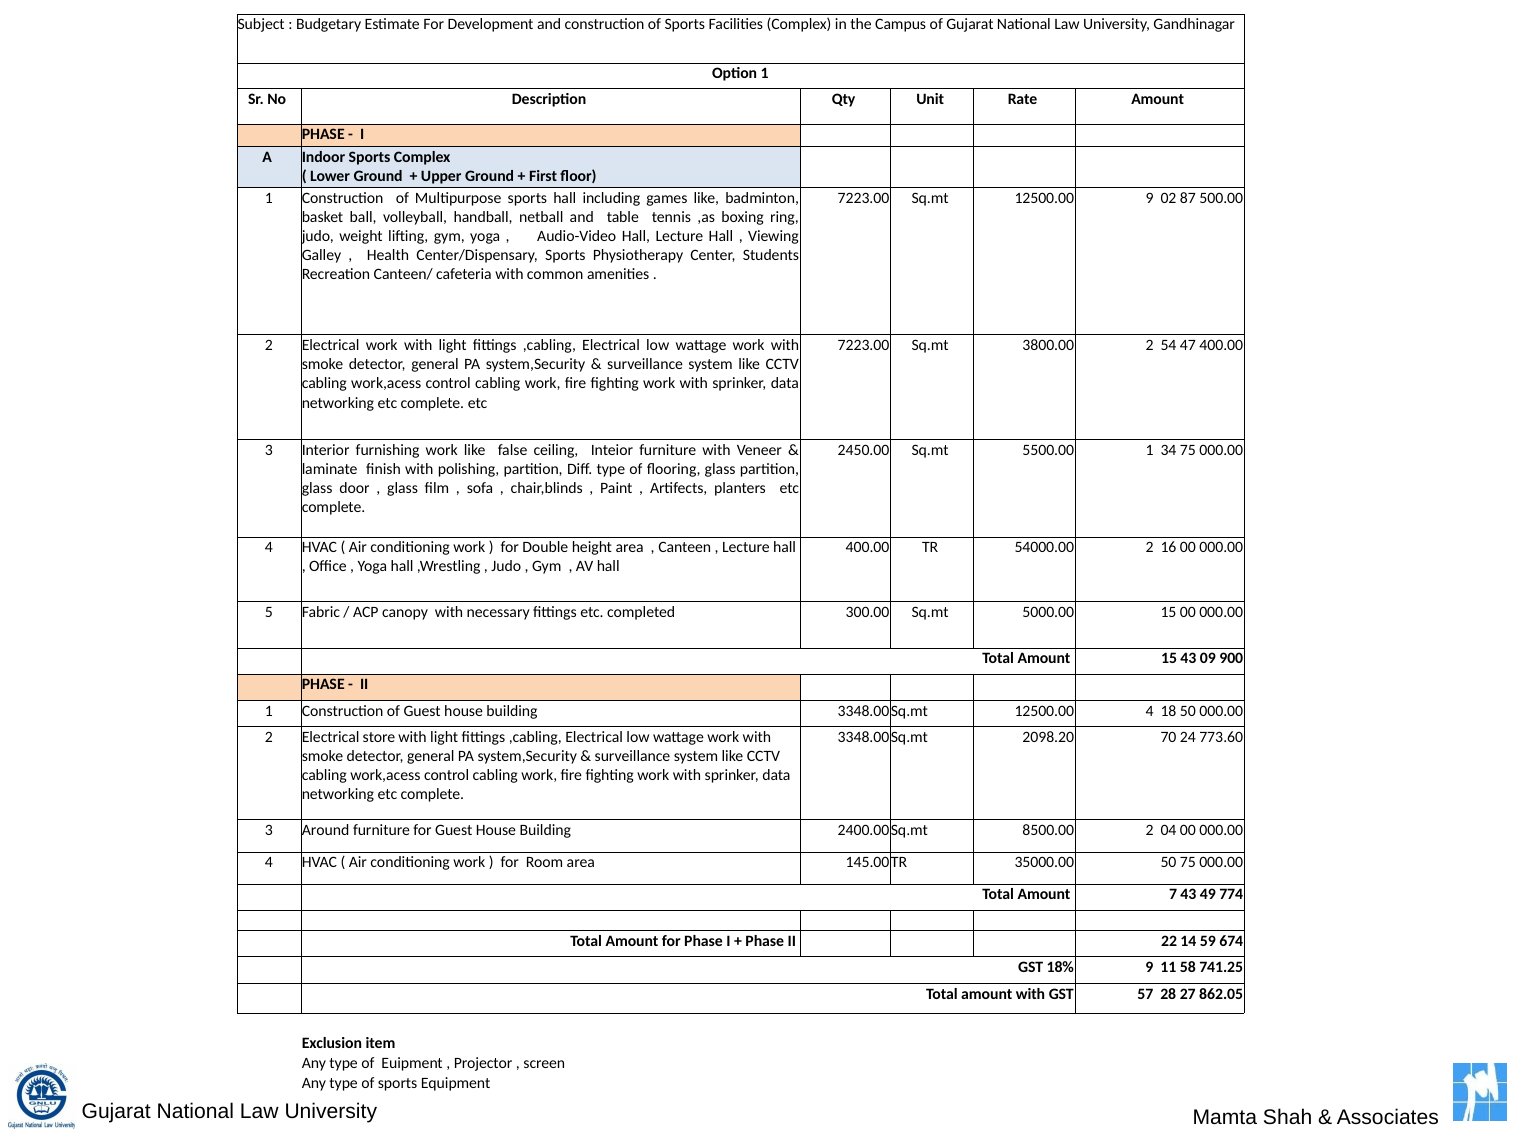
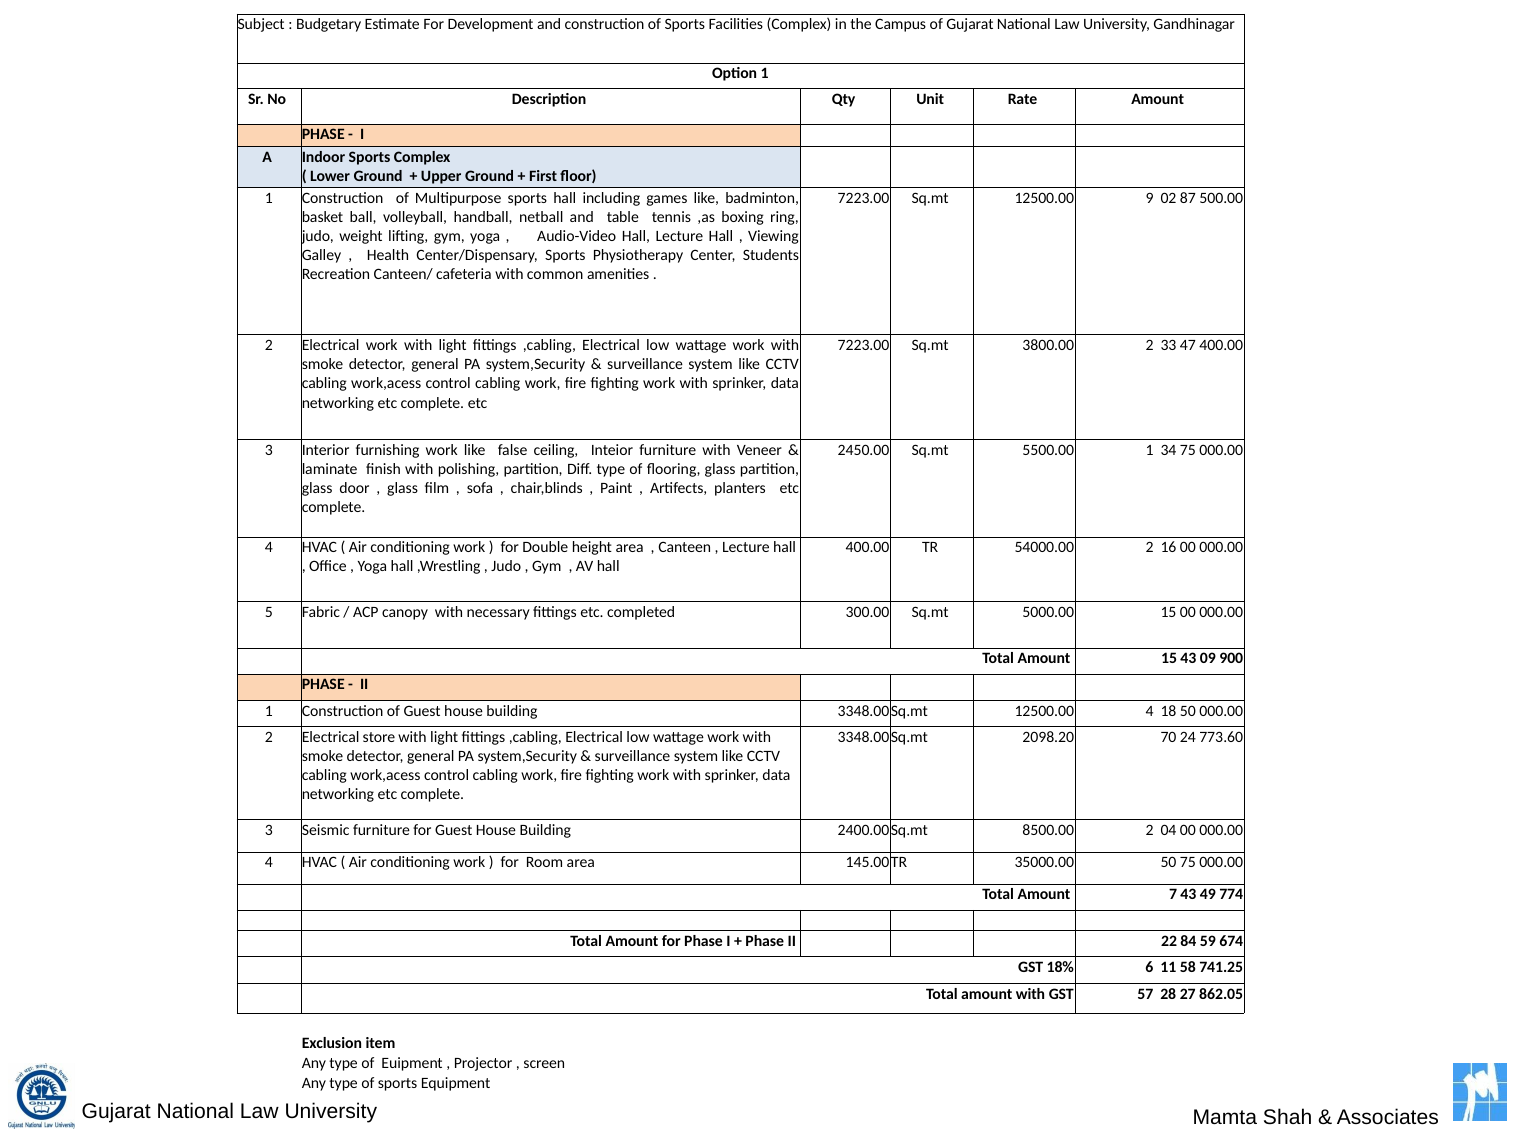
54: 54 -> 33
Around: Around -> Seismic
14: 14 -> 84
18% 9: 9 -> 6
